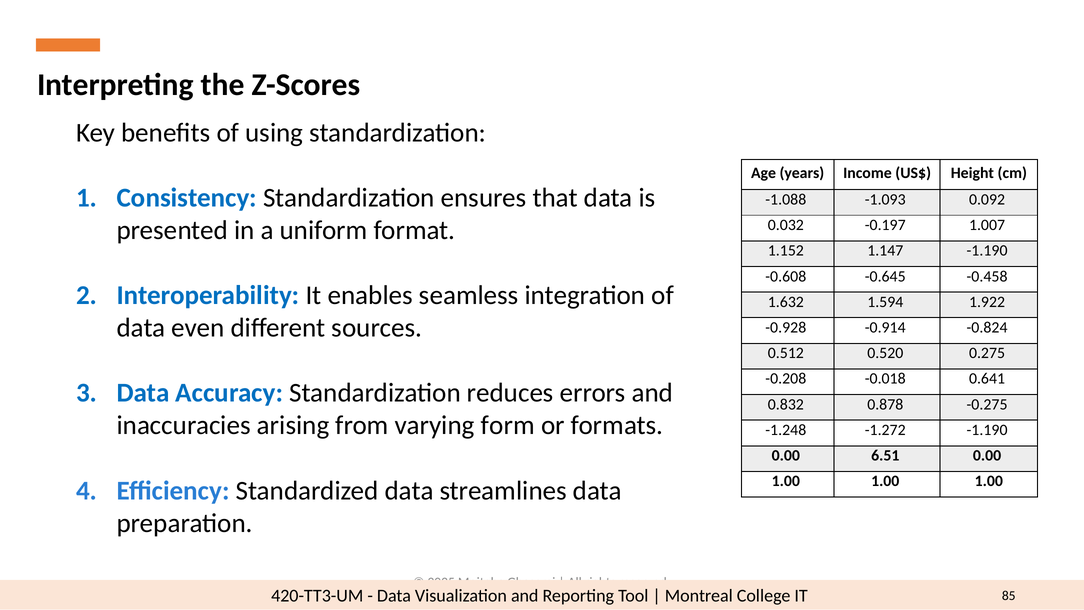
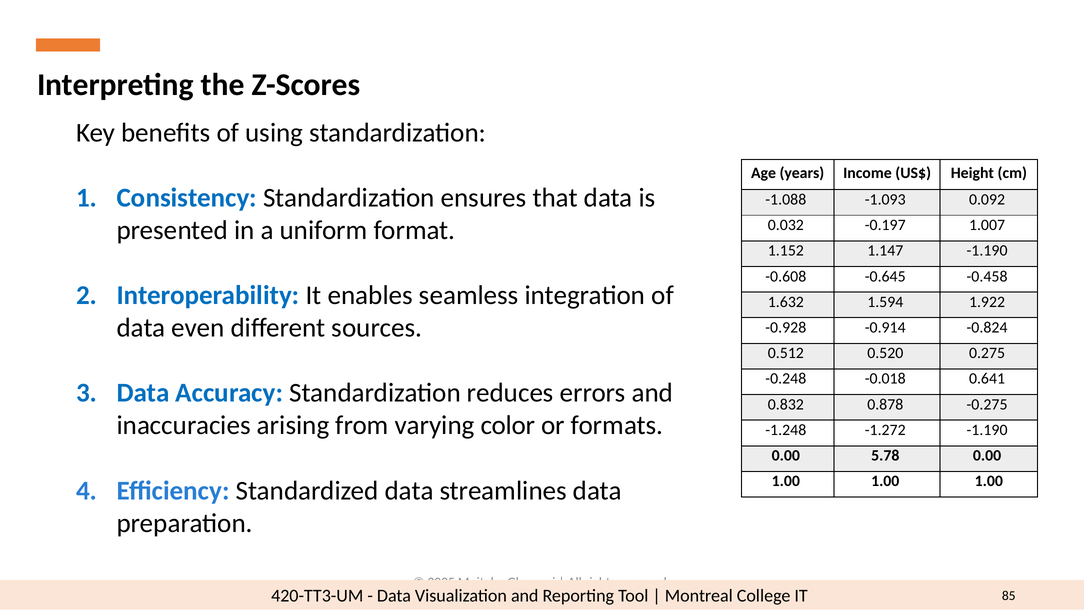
-0.208: -0.208 -> -0.248
form: form -> color
6.51: 6.51 -> 5.78
